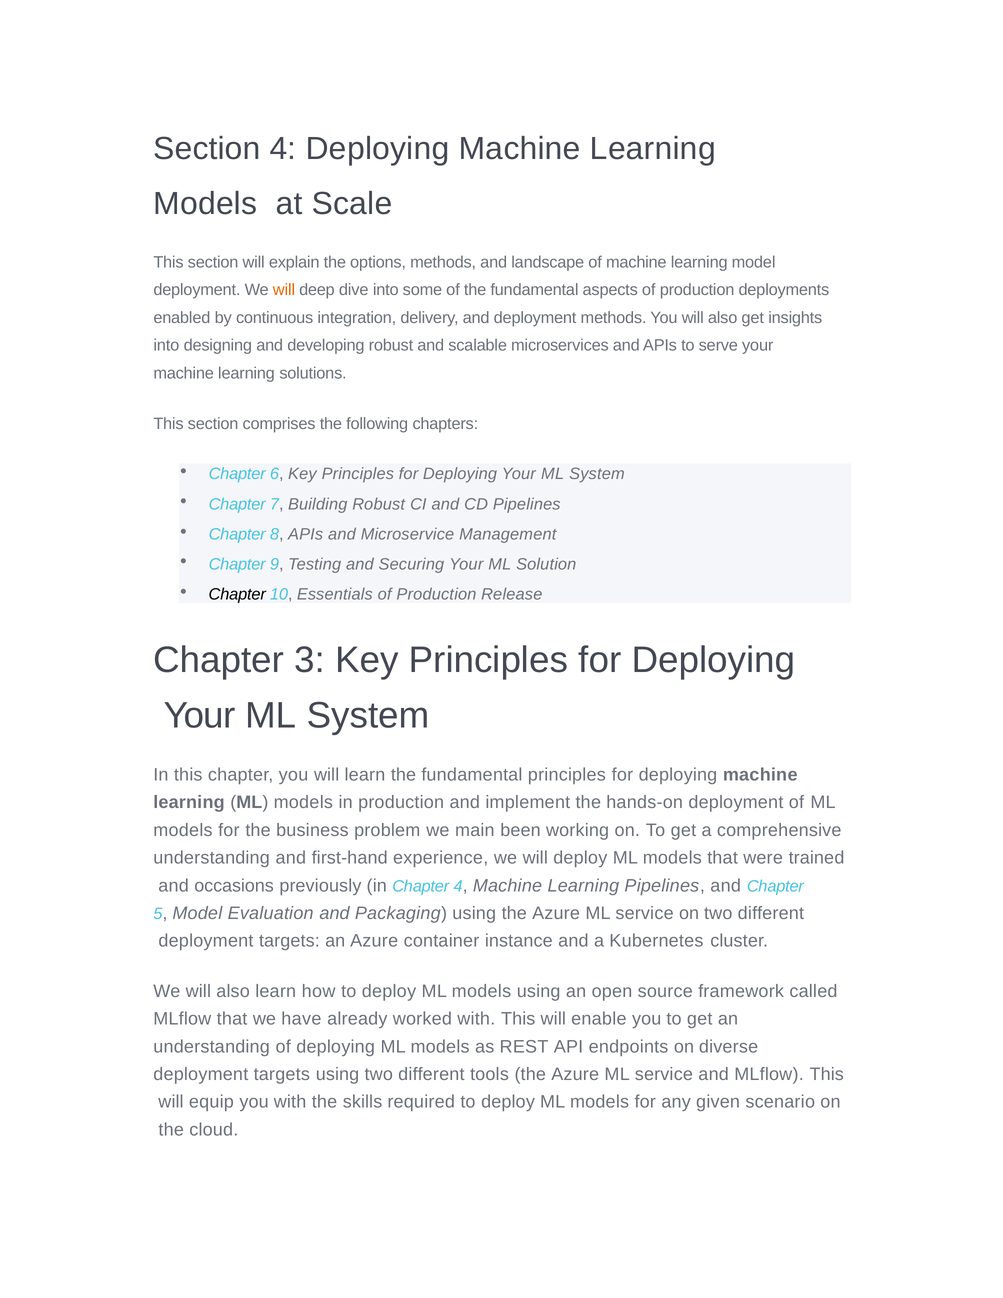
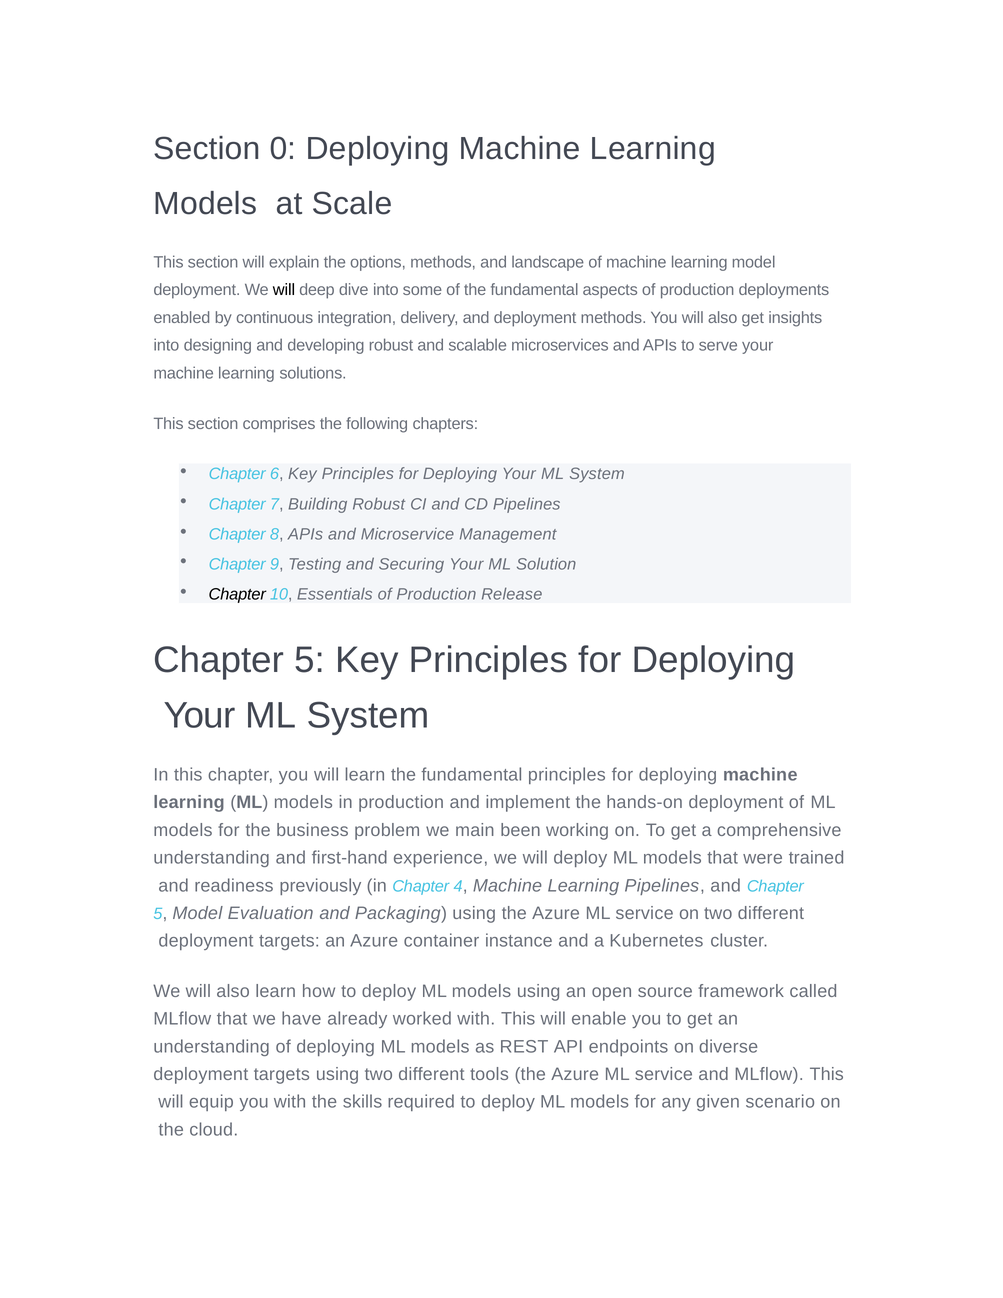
Section 4: 4 -> 0
will at (284, 290) colour: orange -> black
3 at (310, 660): 3 -> 5
occasions: occasions -> readiness
